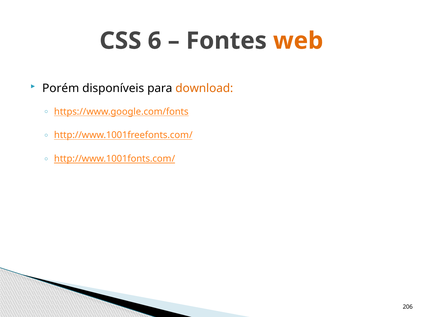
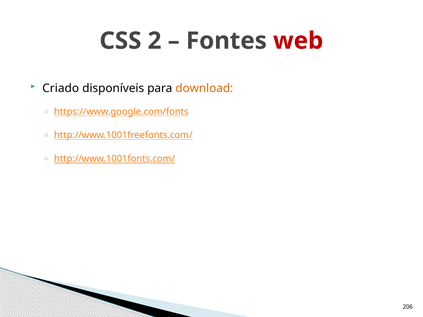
6: 6 -> 2
web colour: orange -> red
Porém: Porém -> Criado
